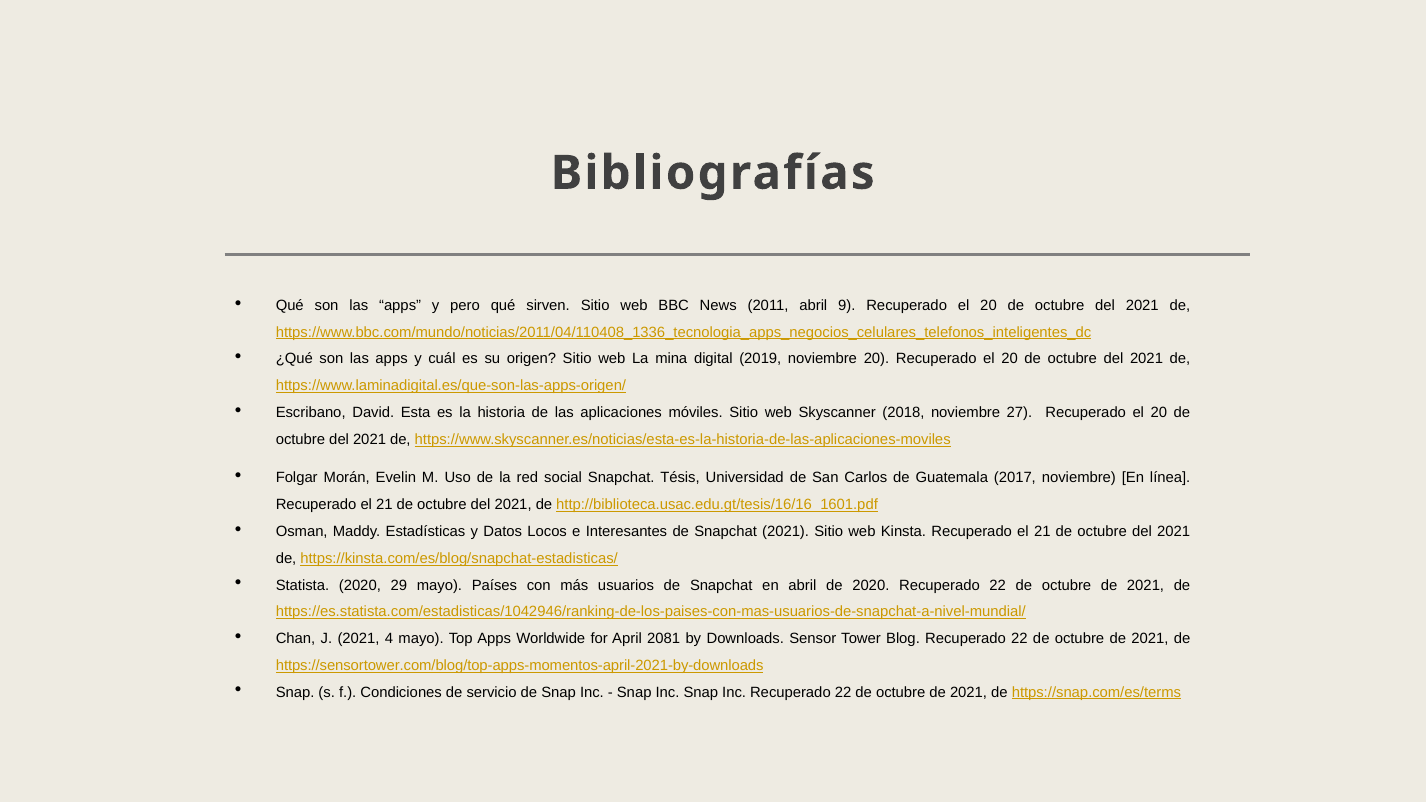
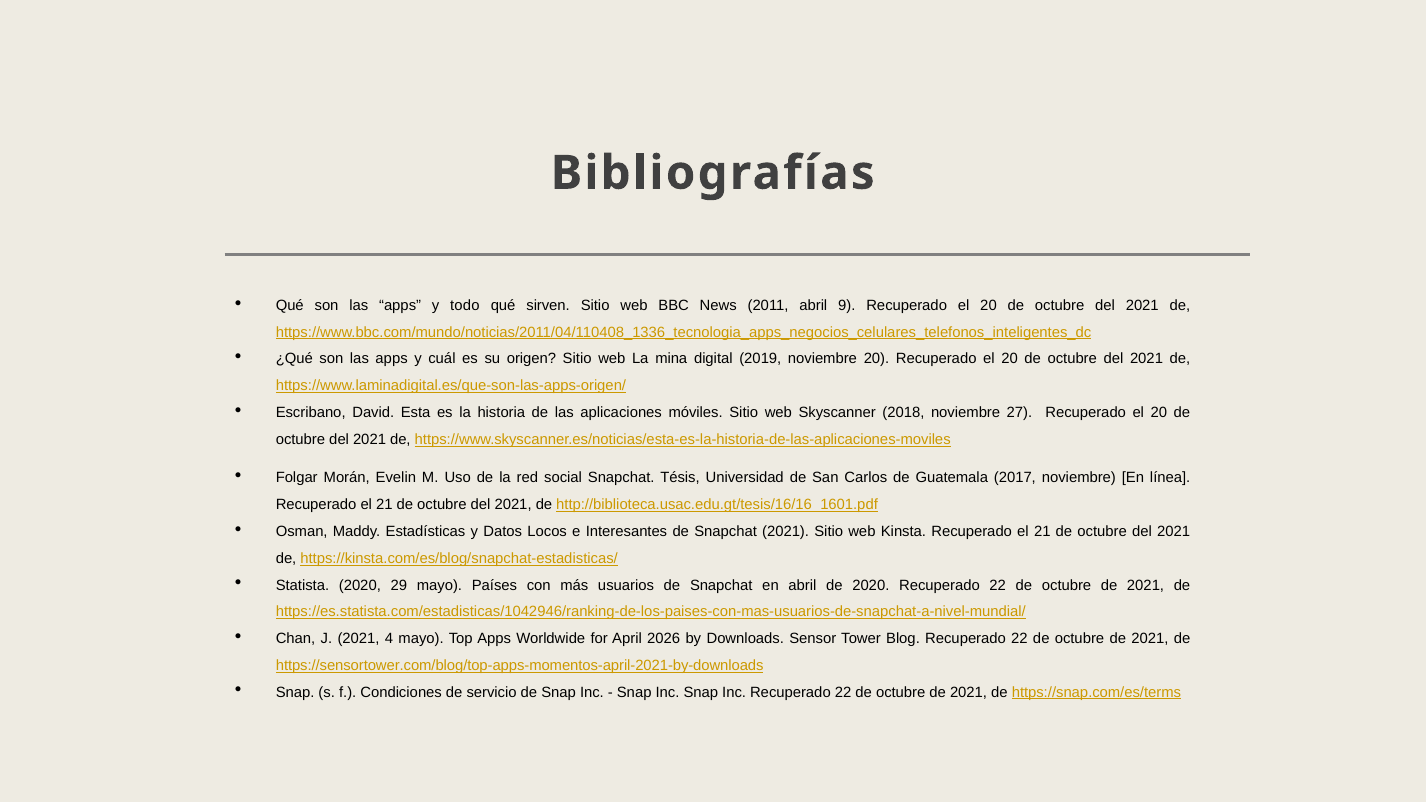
pero: pero -> todo
2081: 2081 -> 2026
